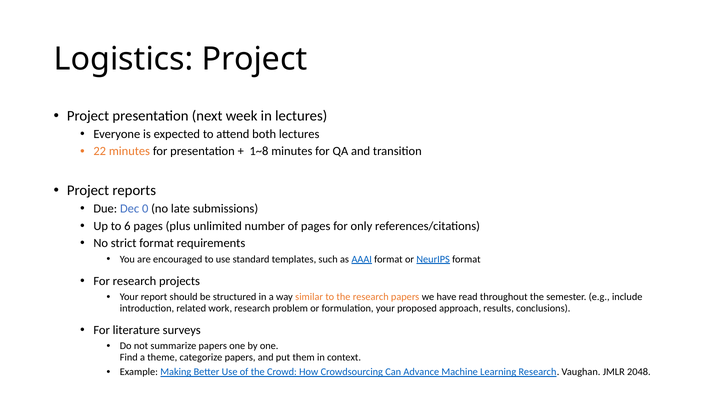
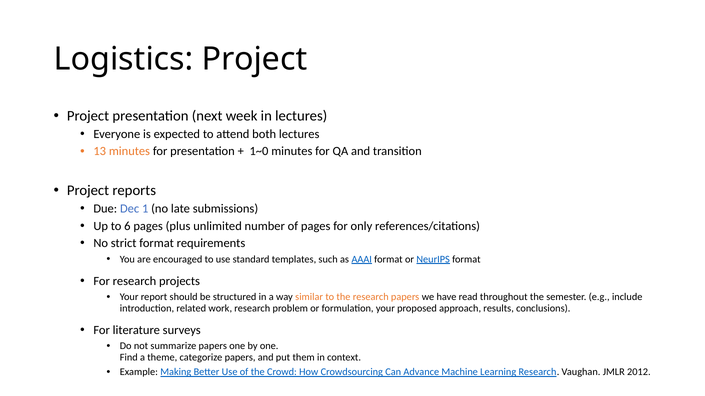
22: 22 -> 13
1~8: 1~8 -> 1~0
0: 0 -> 1
2048: 2048 -> 2012
